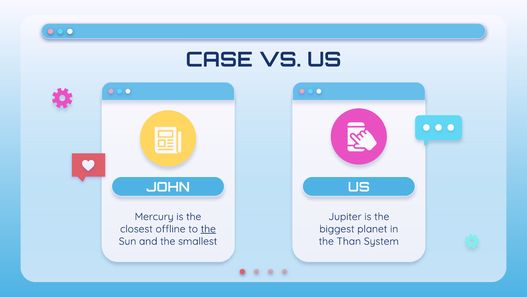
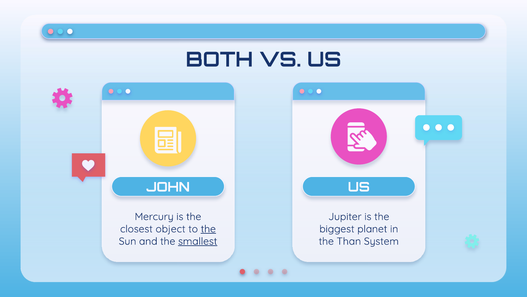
CASE: CASE -> BOTH
offline: offline -> object
smallest underline: none -> present
